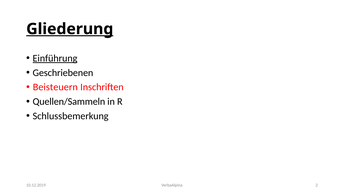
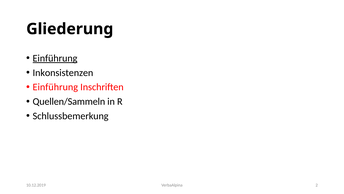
Gliederung underline: present -> none
Geschriebenen: Geschriebenen -> Inkonsistenzen
Beisteuern at (55, 87): Beisteuern -> Einführung
